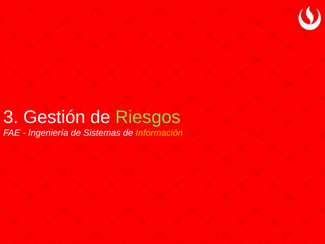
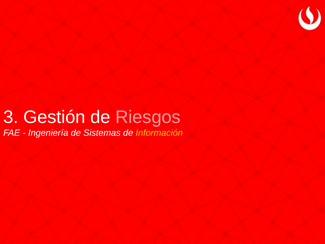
Riesgos colour: light green -> pink
